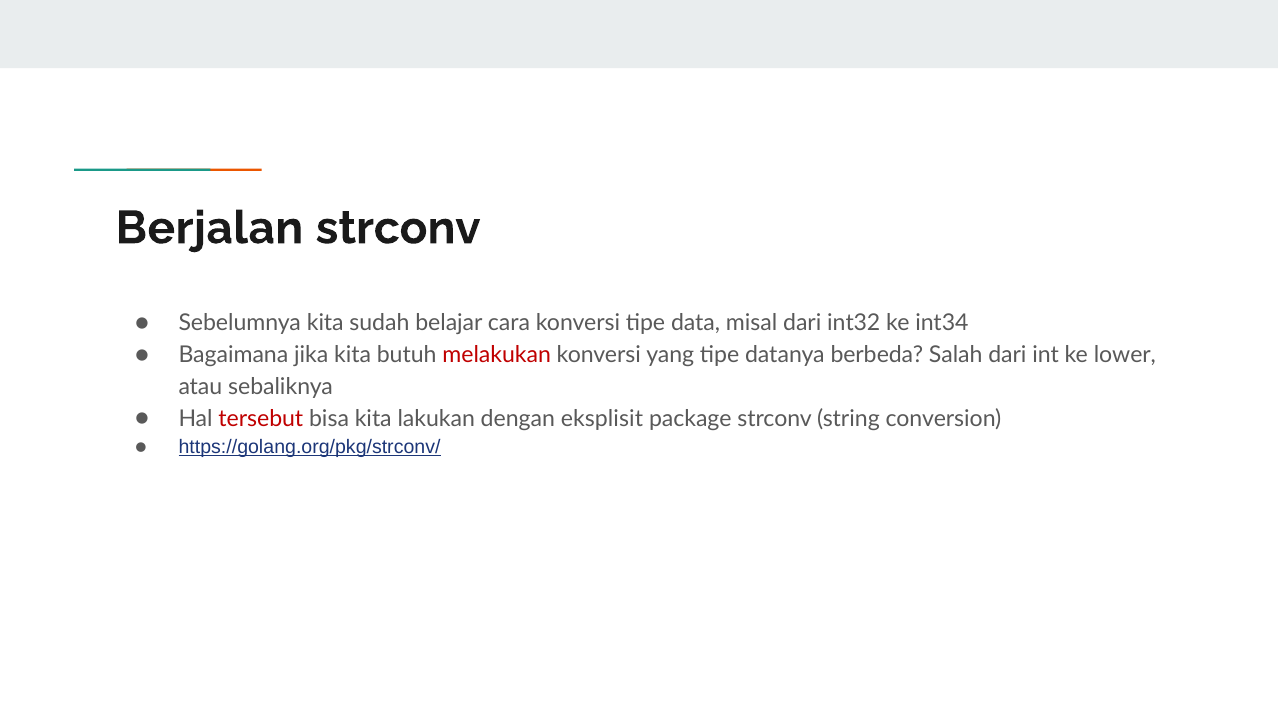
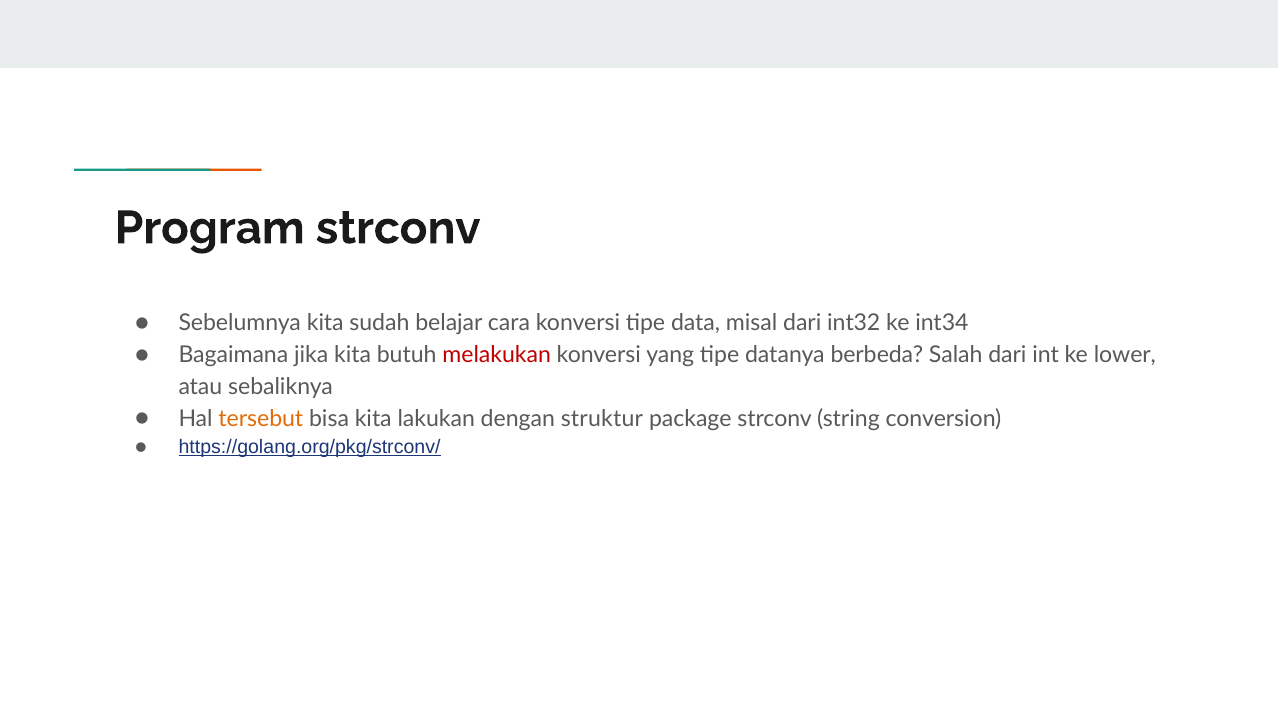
Berjalan: Berjalan -> Program
tersebut colour: red -> orange
eksplisit: eksplisit -> struktur
